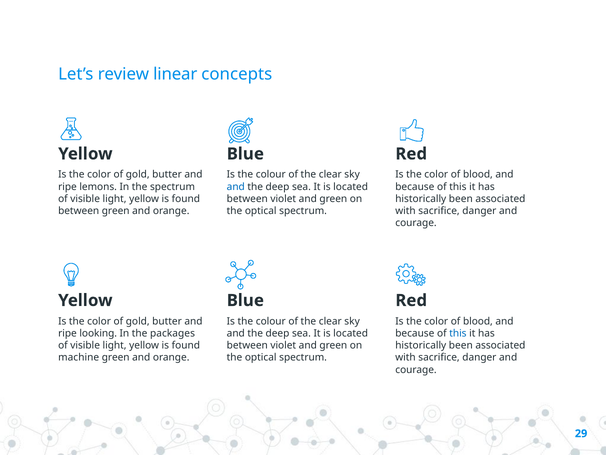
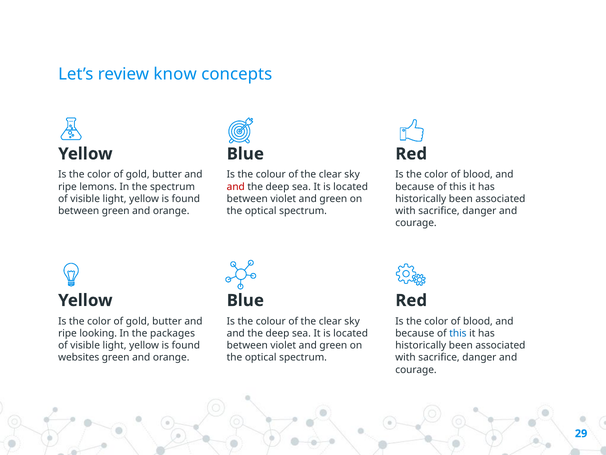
linear: linear -> know
and at (236, 187) colour: blue -> red
machine: machine -> websites
